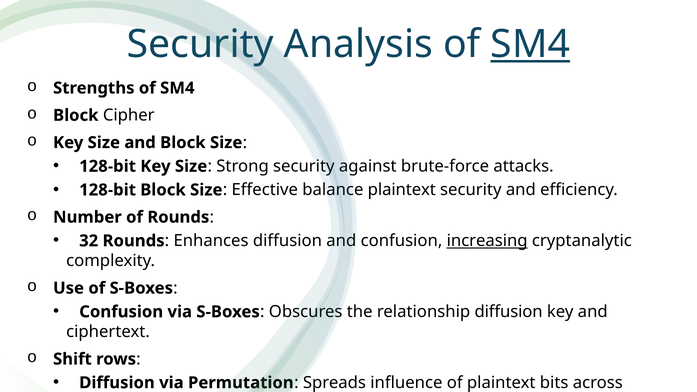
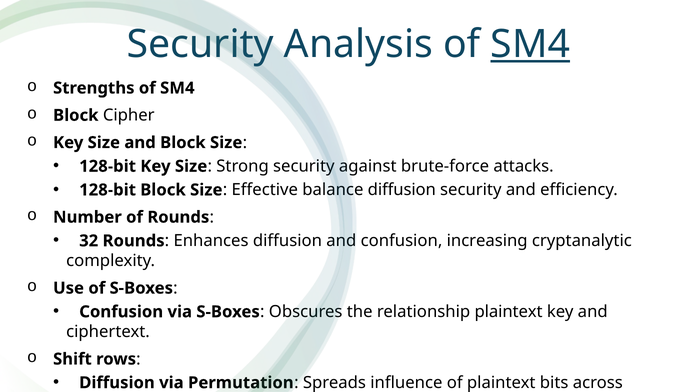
plaintext at (402, 190): plaintext -> diffusion
increasing underline: present -> none
relationship diffusion: diffusion -> plaintext
